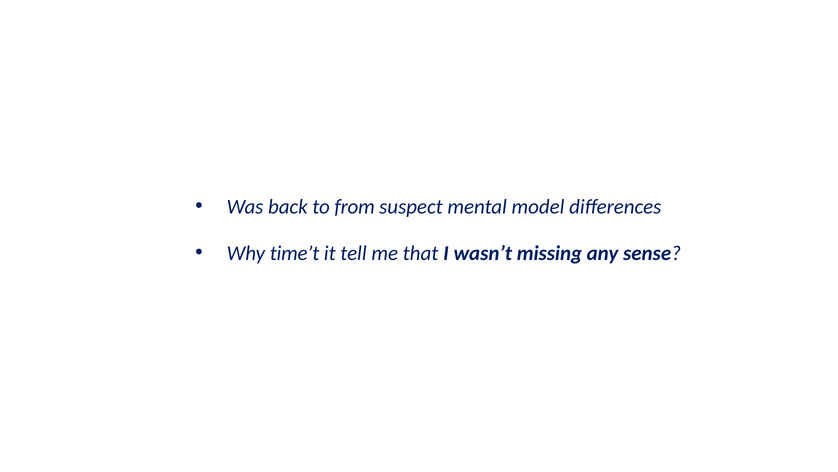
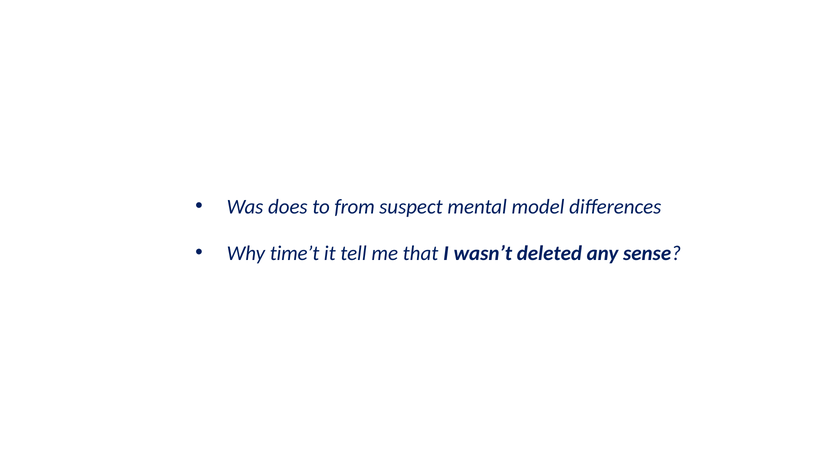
back: back -> does
missing: missing -> deleted
